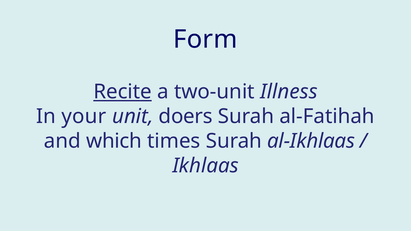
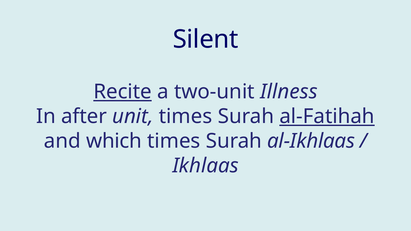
Form: Form -> Silent
your: your -> after
unit doers: doers -> times
al-Fatihah underline: none -> present
